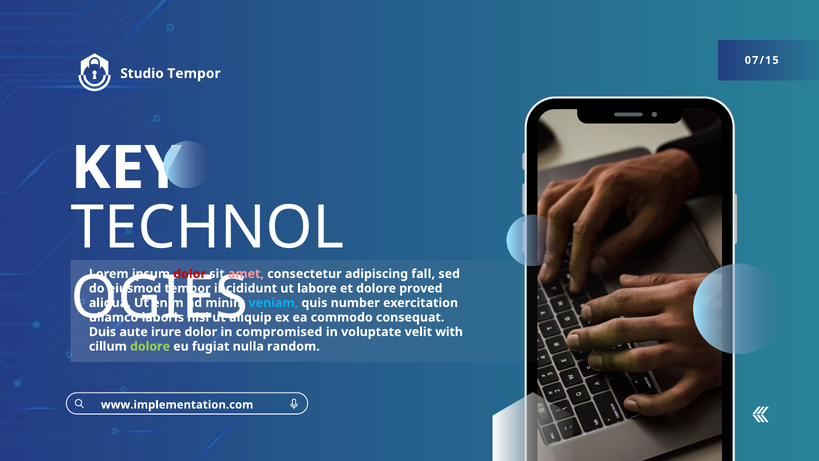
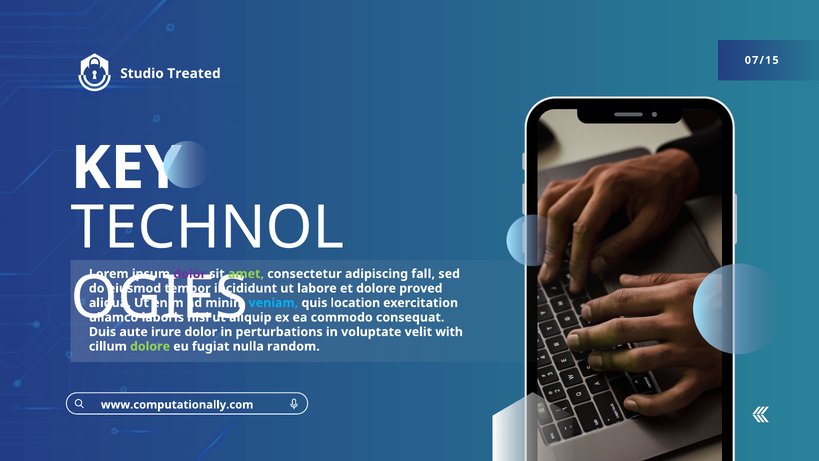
Studio Tempor: Tempor -> Treated
dolor at (190, 274) colour: red -> purple
amet colour: pink -> light green
number: number -> location
compromised: compromised -> perturbations
www.implementation.com: www.implementation.com -> www.computationally.com
